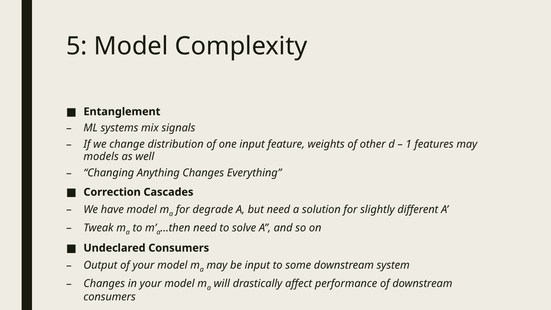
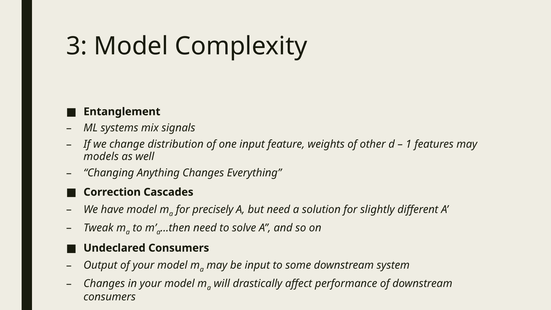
5: 5 -> 3
degrade: degrade -> precisely
